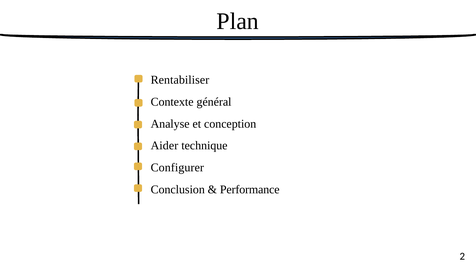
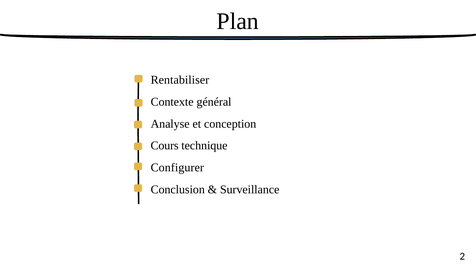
Aider: Aider -> Cours
Performance: Performance -> Surveillance
